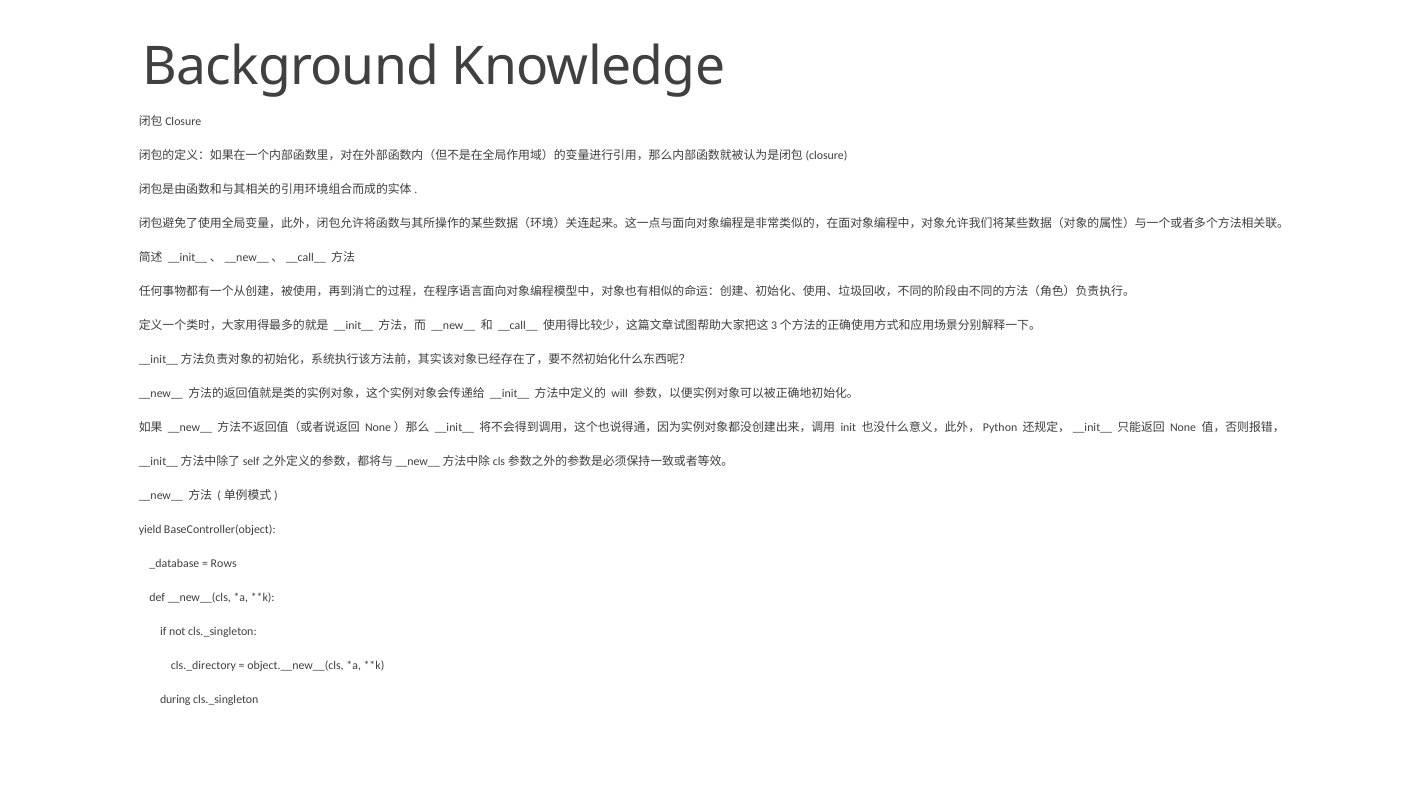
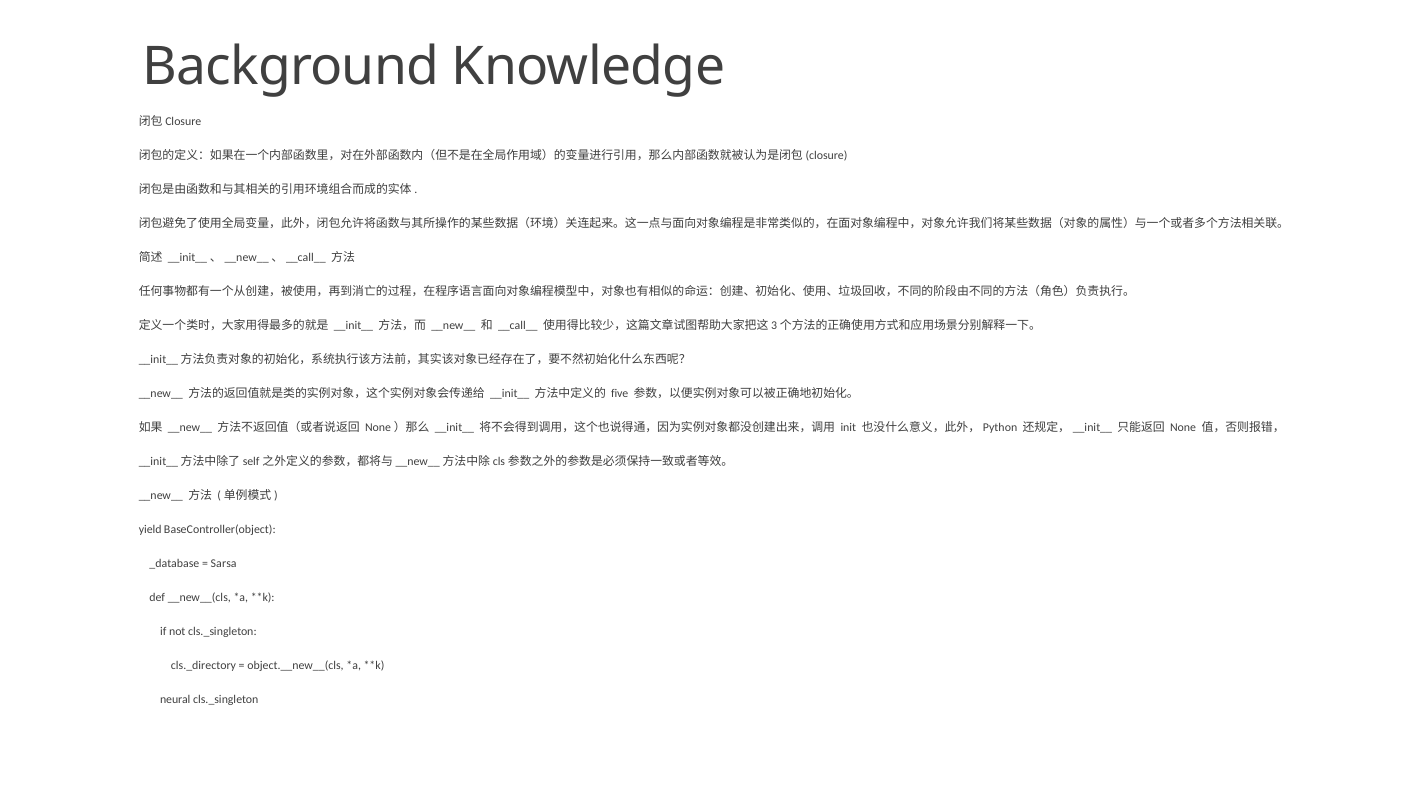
will: will -> five
Rows: Rows -> Sarsa
during: during -> neural
